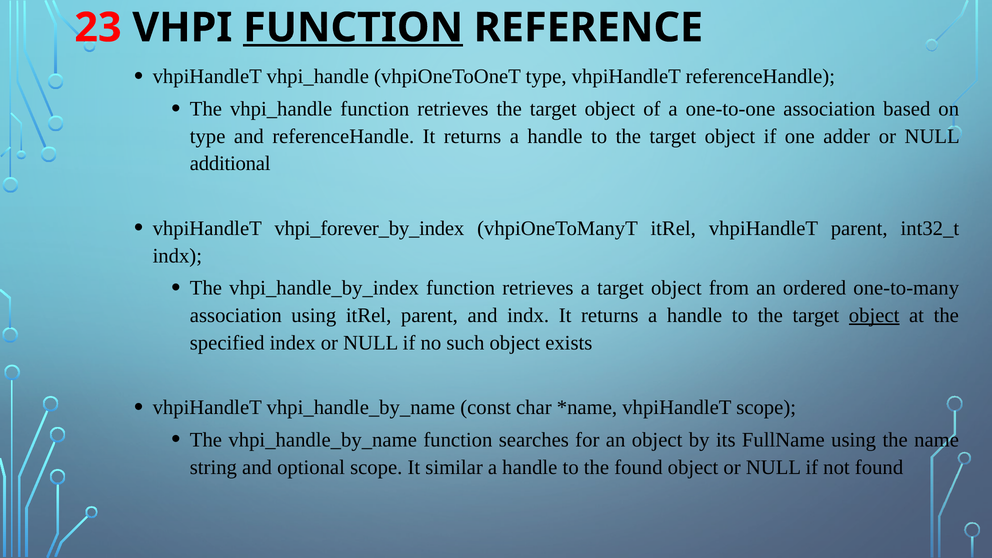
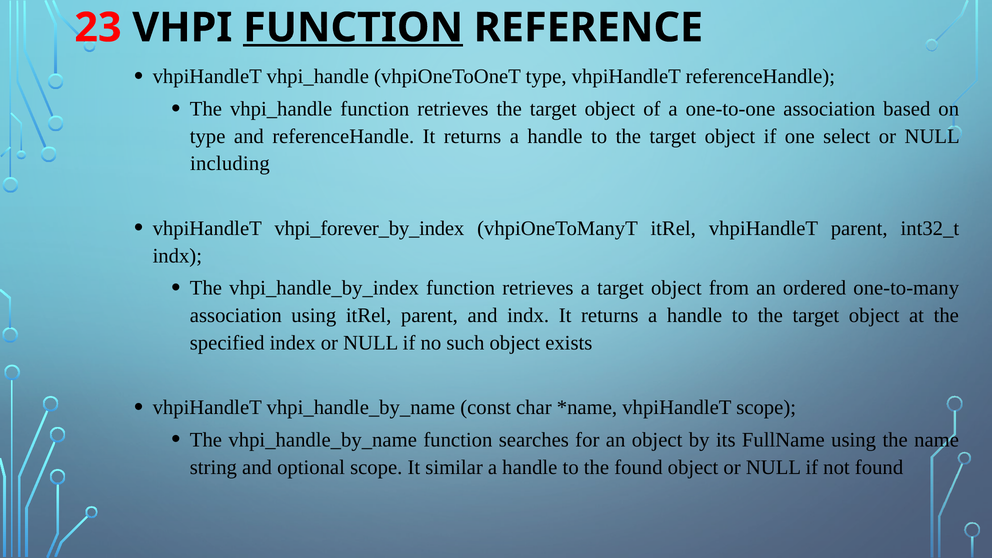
adder: adder -> select
additional: additional -> including
object at (874, 315) underline: present -> none
